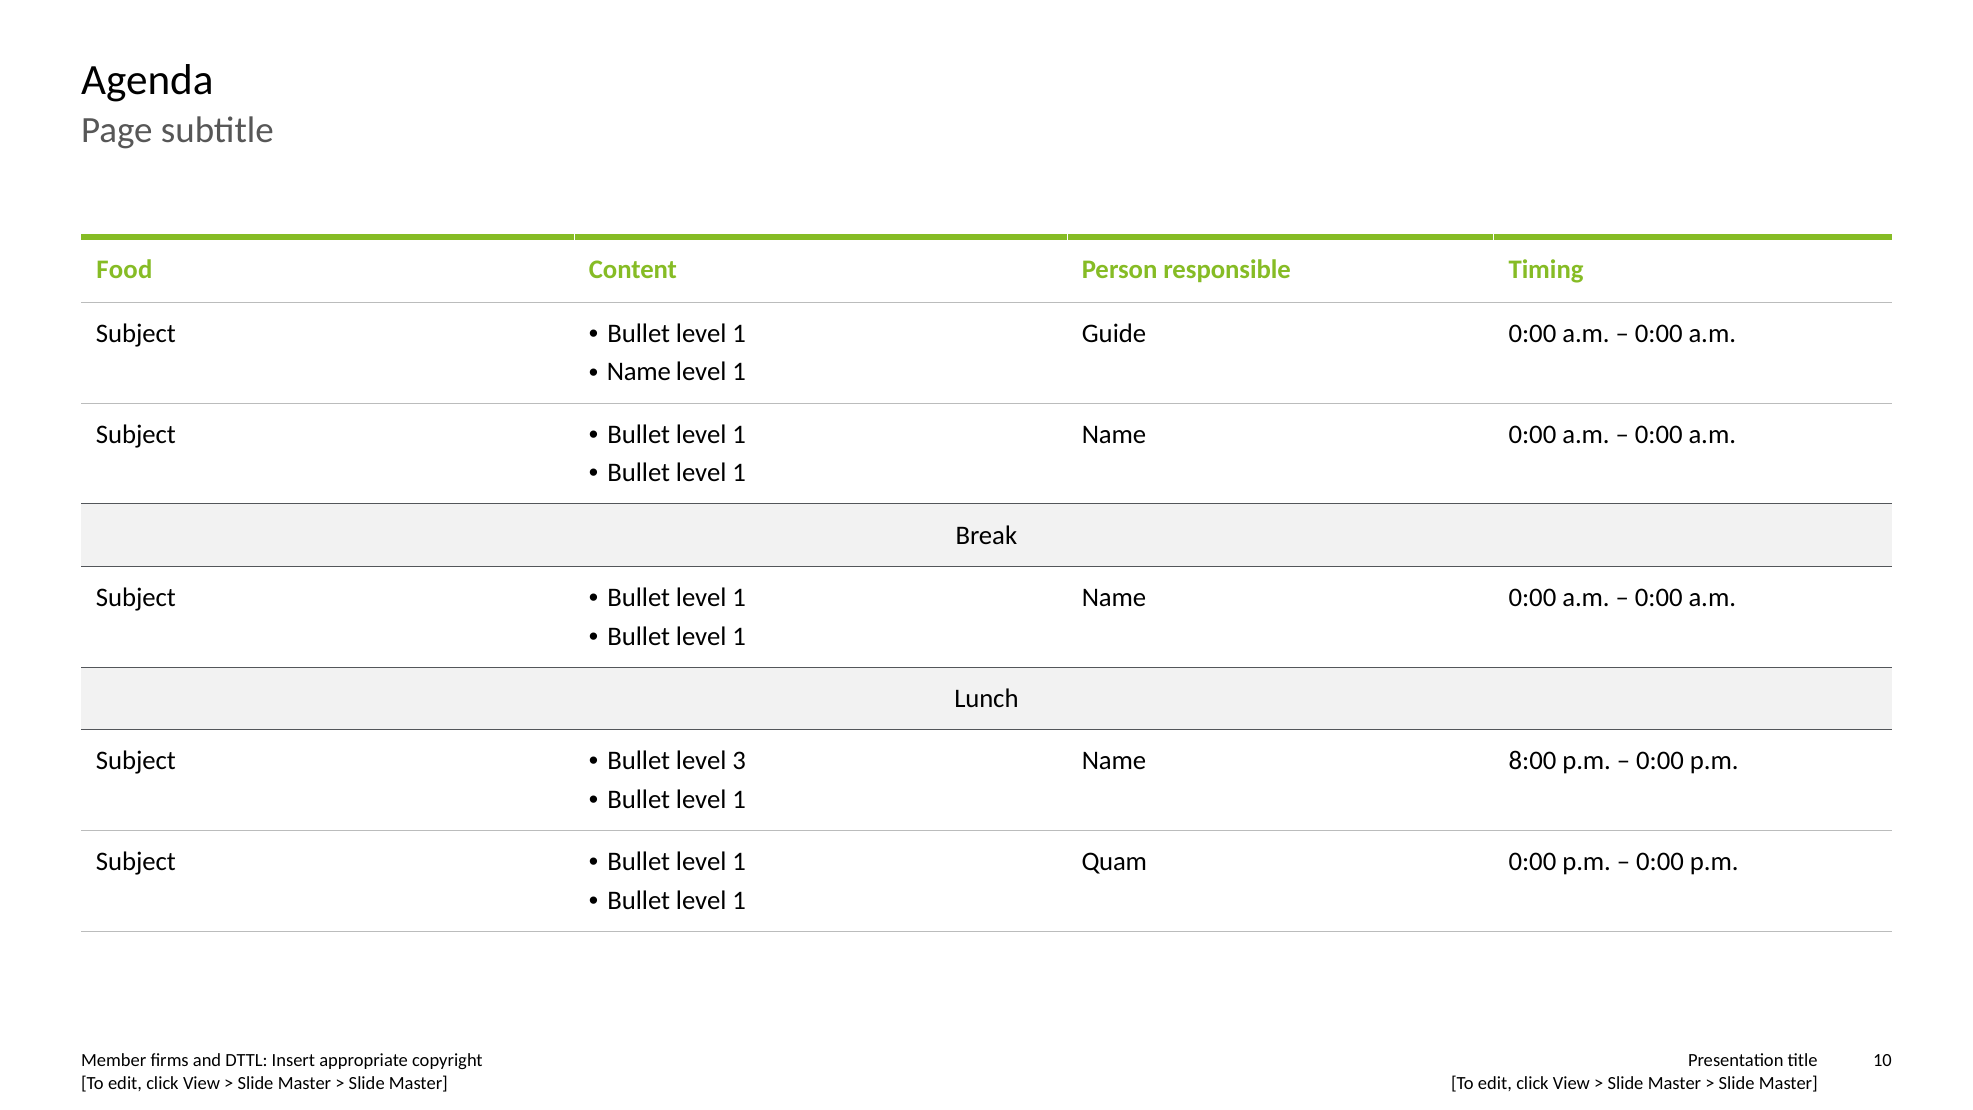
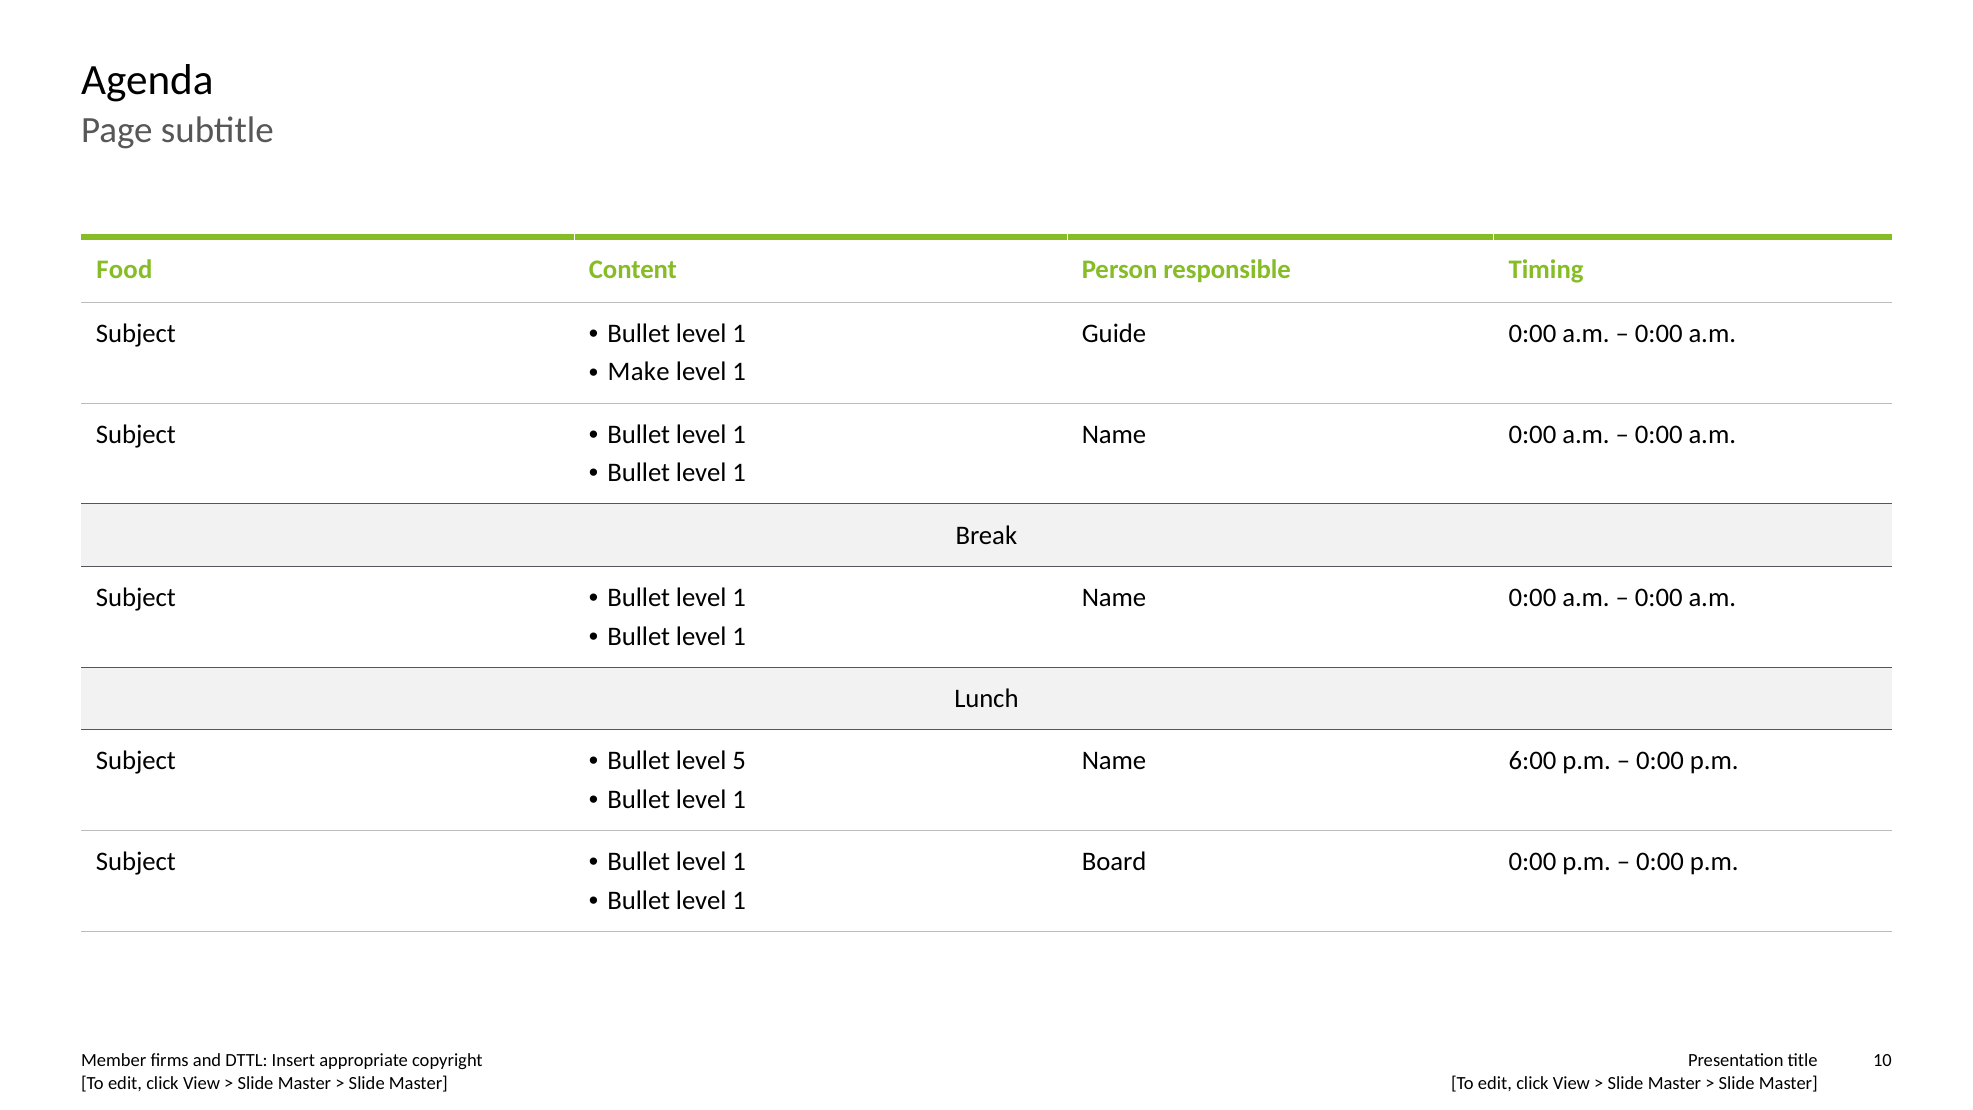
Name at (639, 372): Name -> Make
3: 3 -> 5
8:00: 8:00 -> 6:00
Quam: Quam -> Board
